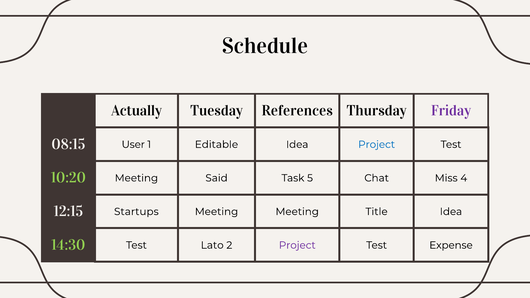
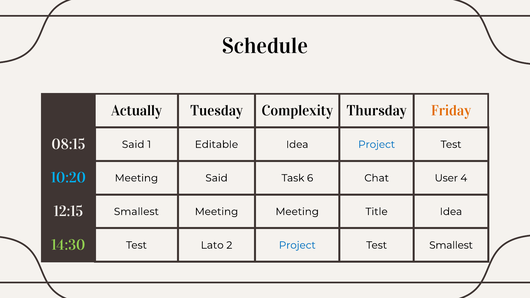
References: References -> Complexity
Friday colour: purple -> orange
08:15 User: User -> Said
10:20 colour: light green -> light blue
5: 5 -> 6
Miss: Miss -> User
12:15 Startups: Startups -> Smallest
Project at (297, 245) colour: purple -> blue
Test Expense: Expense -> Smallest
